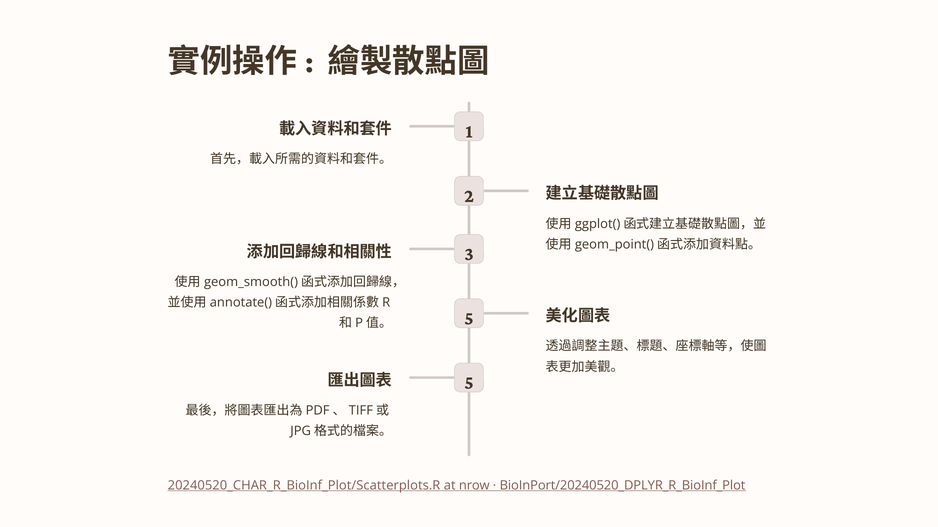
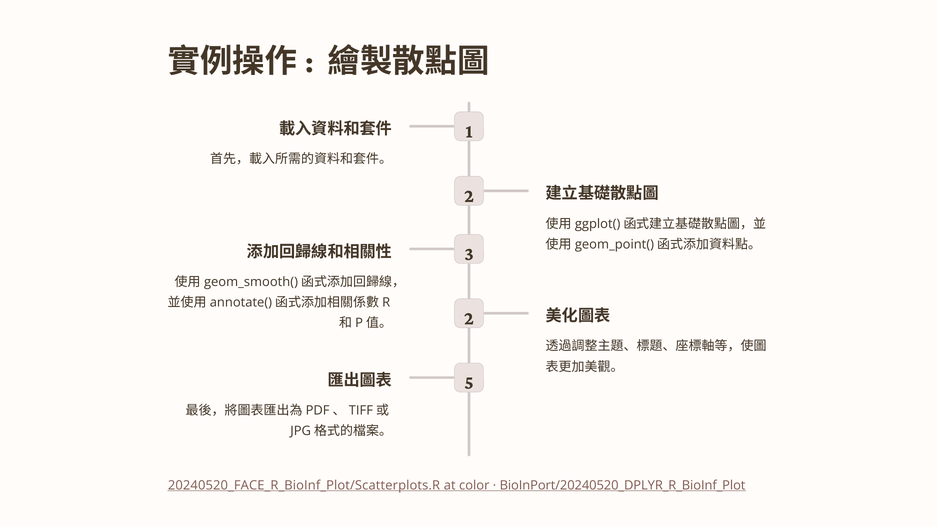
5 at (469, 318): 5 -> 2
20240520_CHAR_R_BioInf_Plot/Scatterplots.R: 20240520_CHAR_R_BioInf_Plot/Scatterplots.R -> 20240520_FACE_R_BioInf_Plot/Scatterplots.R
nrow: nrow -> color
